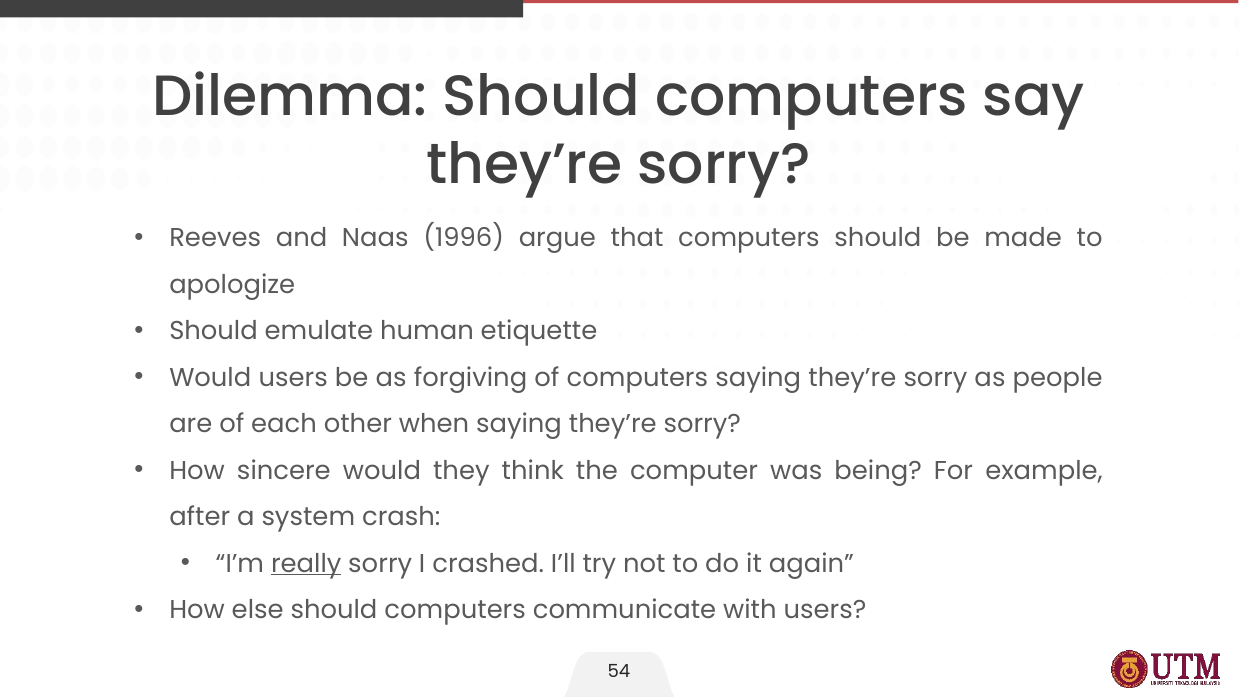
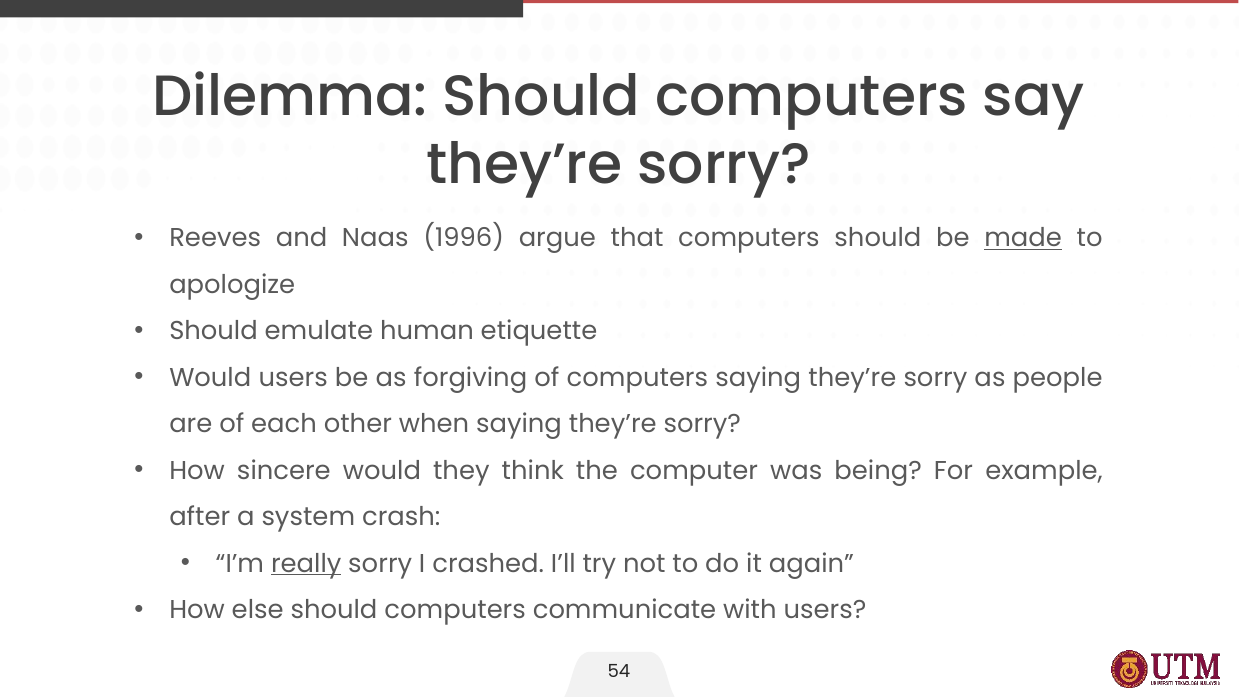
made underline: none -> present
